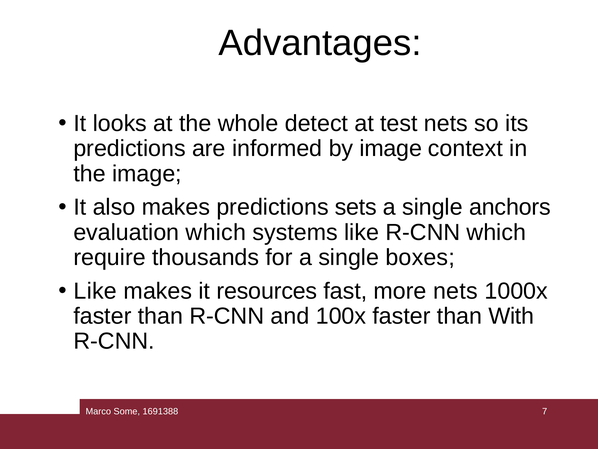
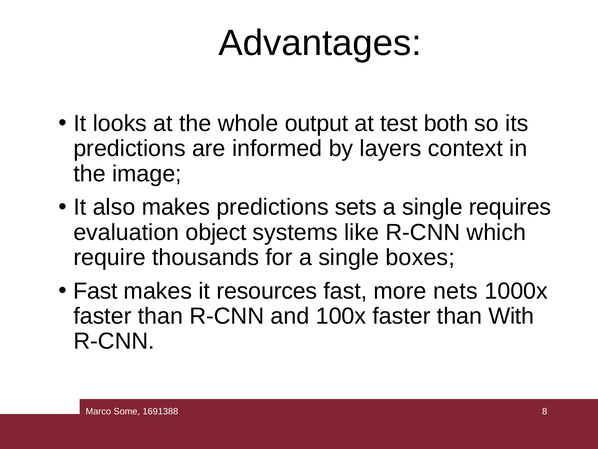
detect: detect -> output
test nets: nets -> both
by image: image -> layers
anchors: anchors -> requires
evaluation which: which -> object
Like at (95, 291): Like -> Fast
7: 7 -> 8
